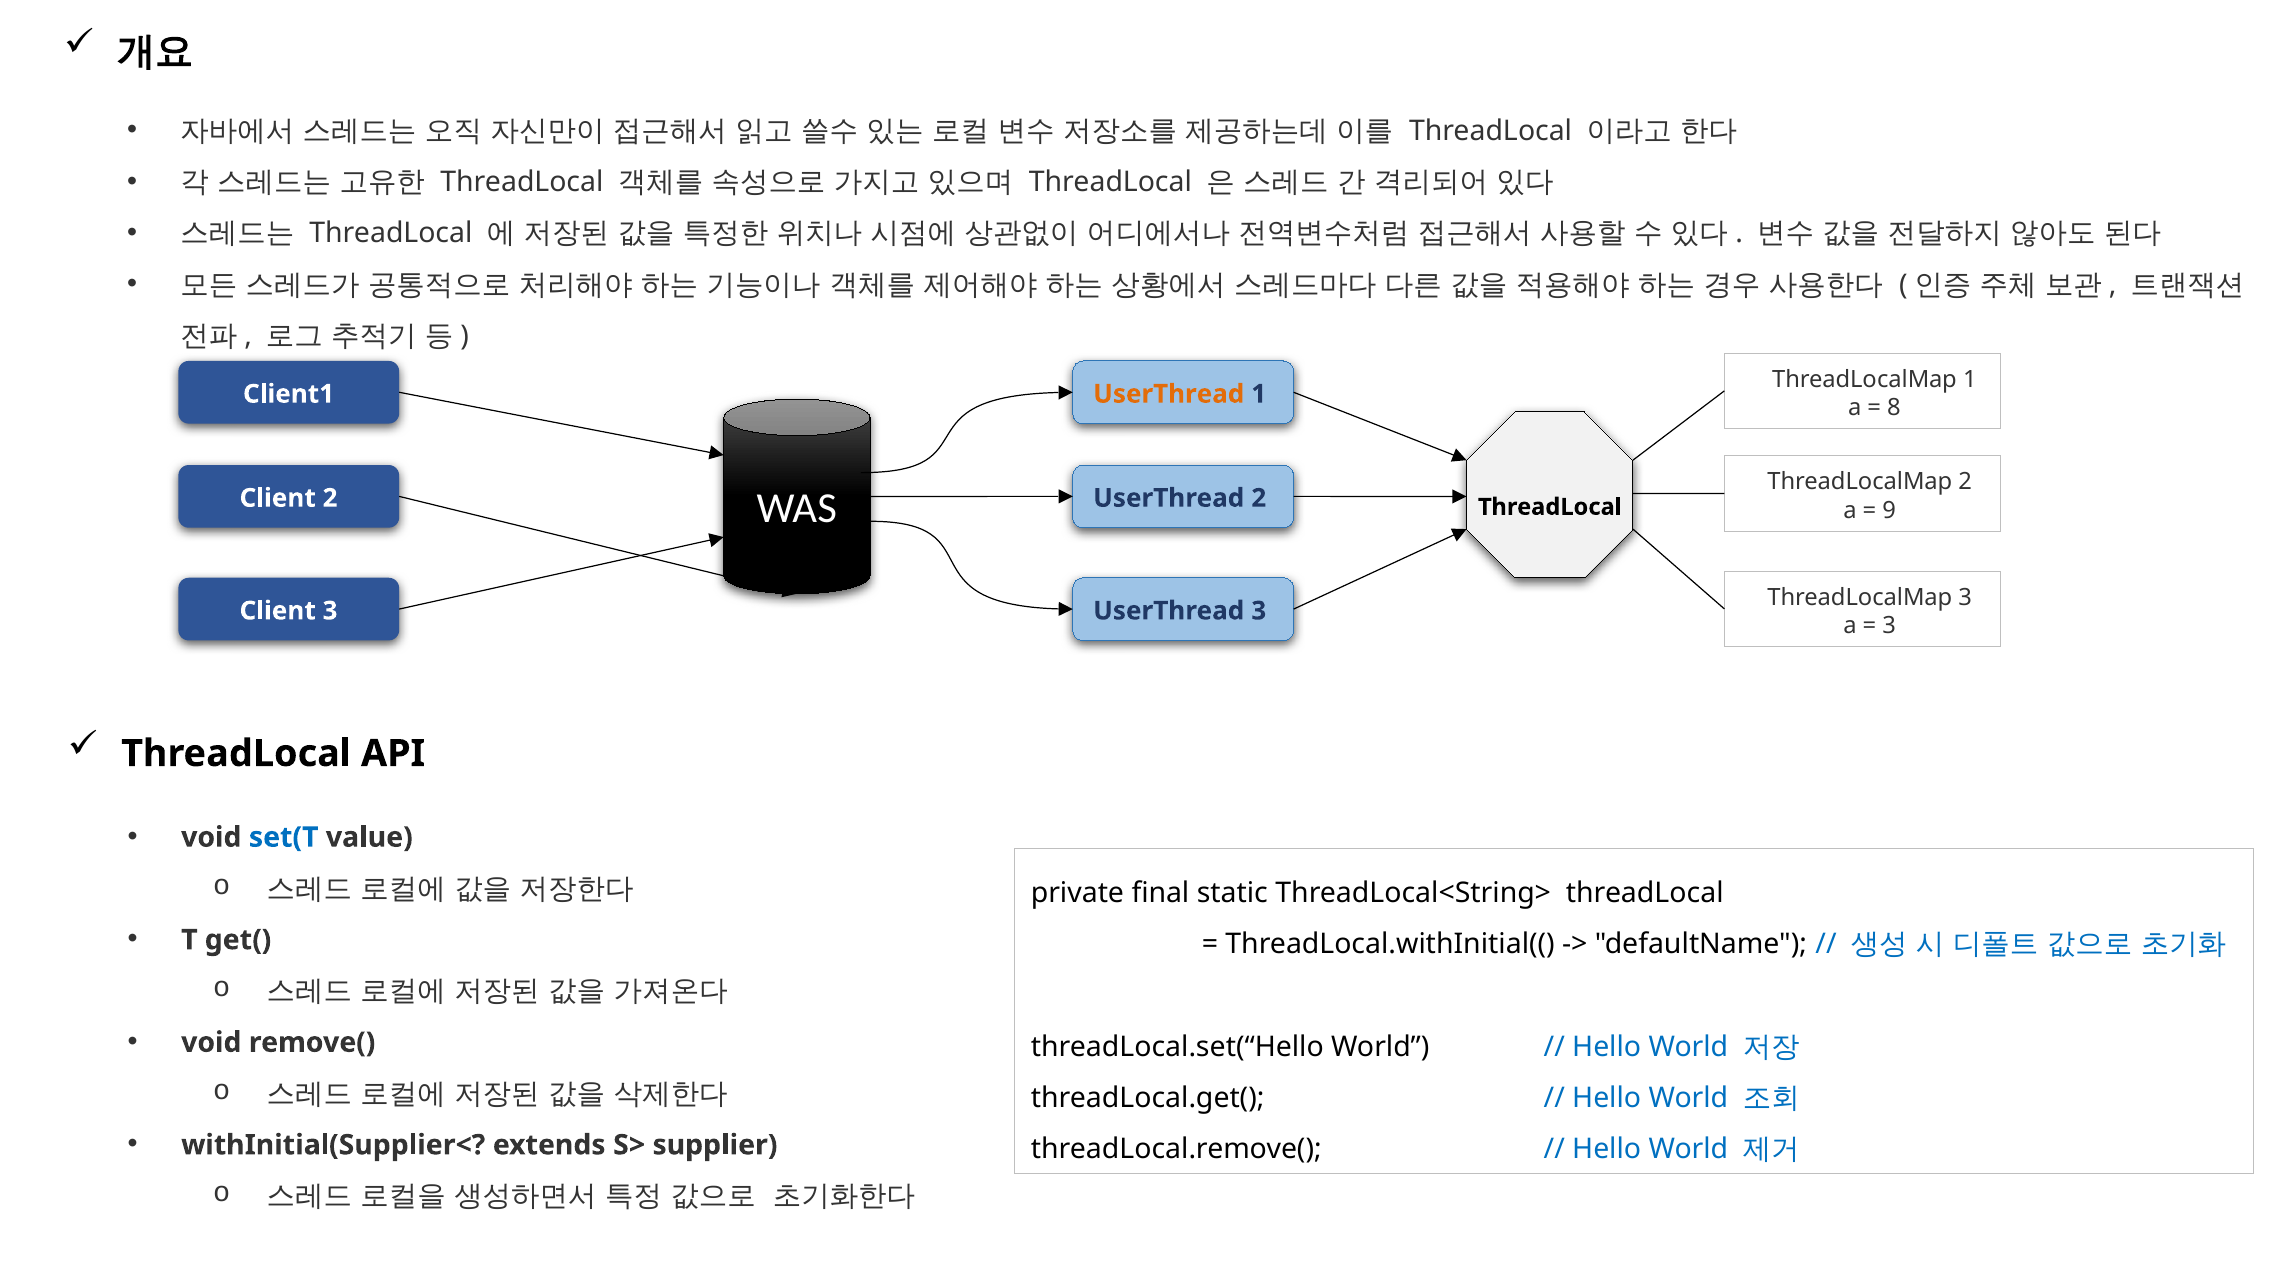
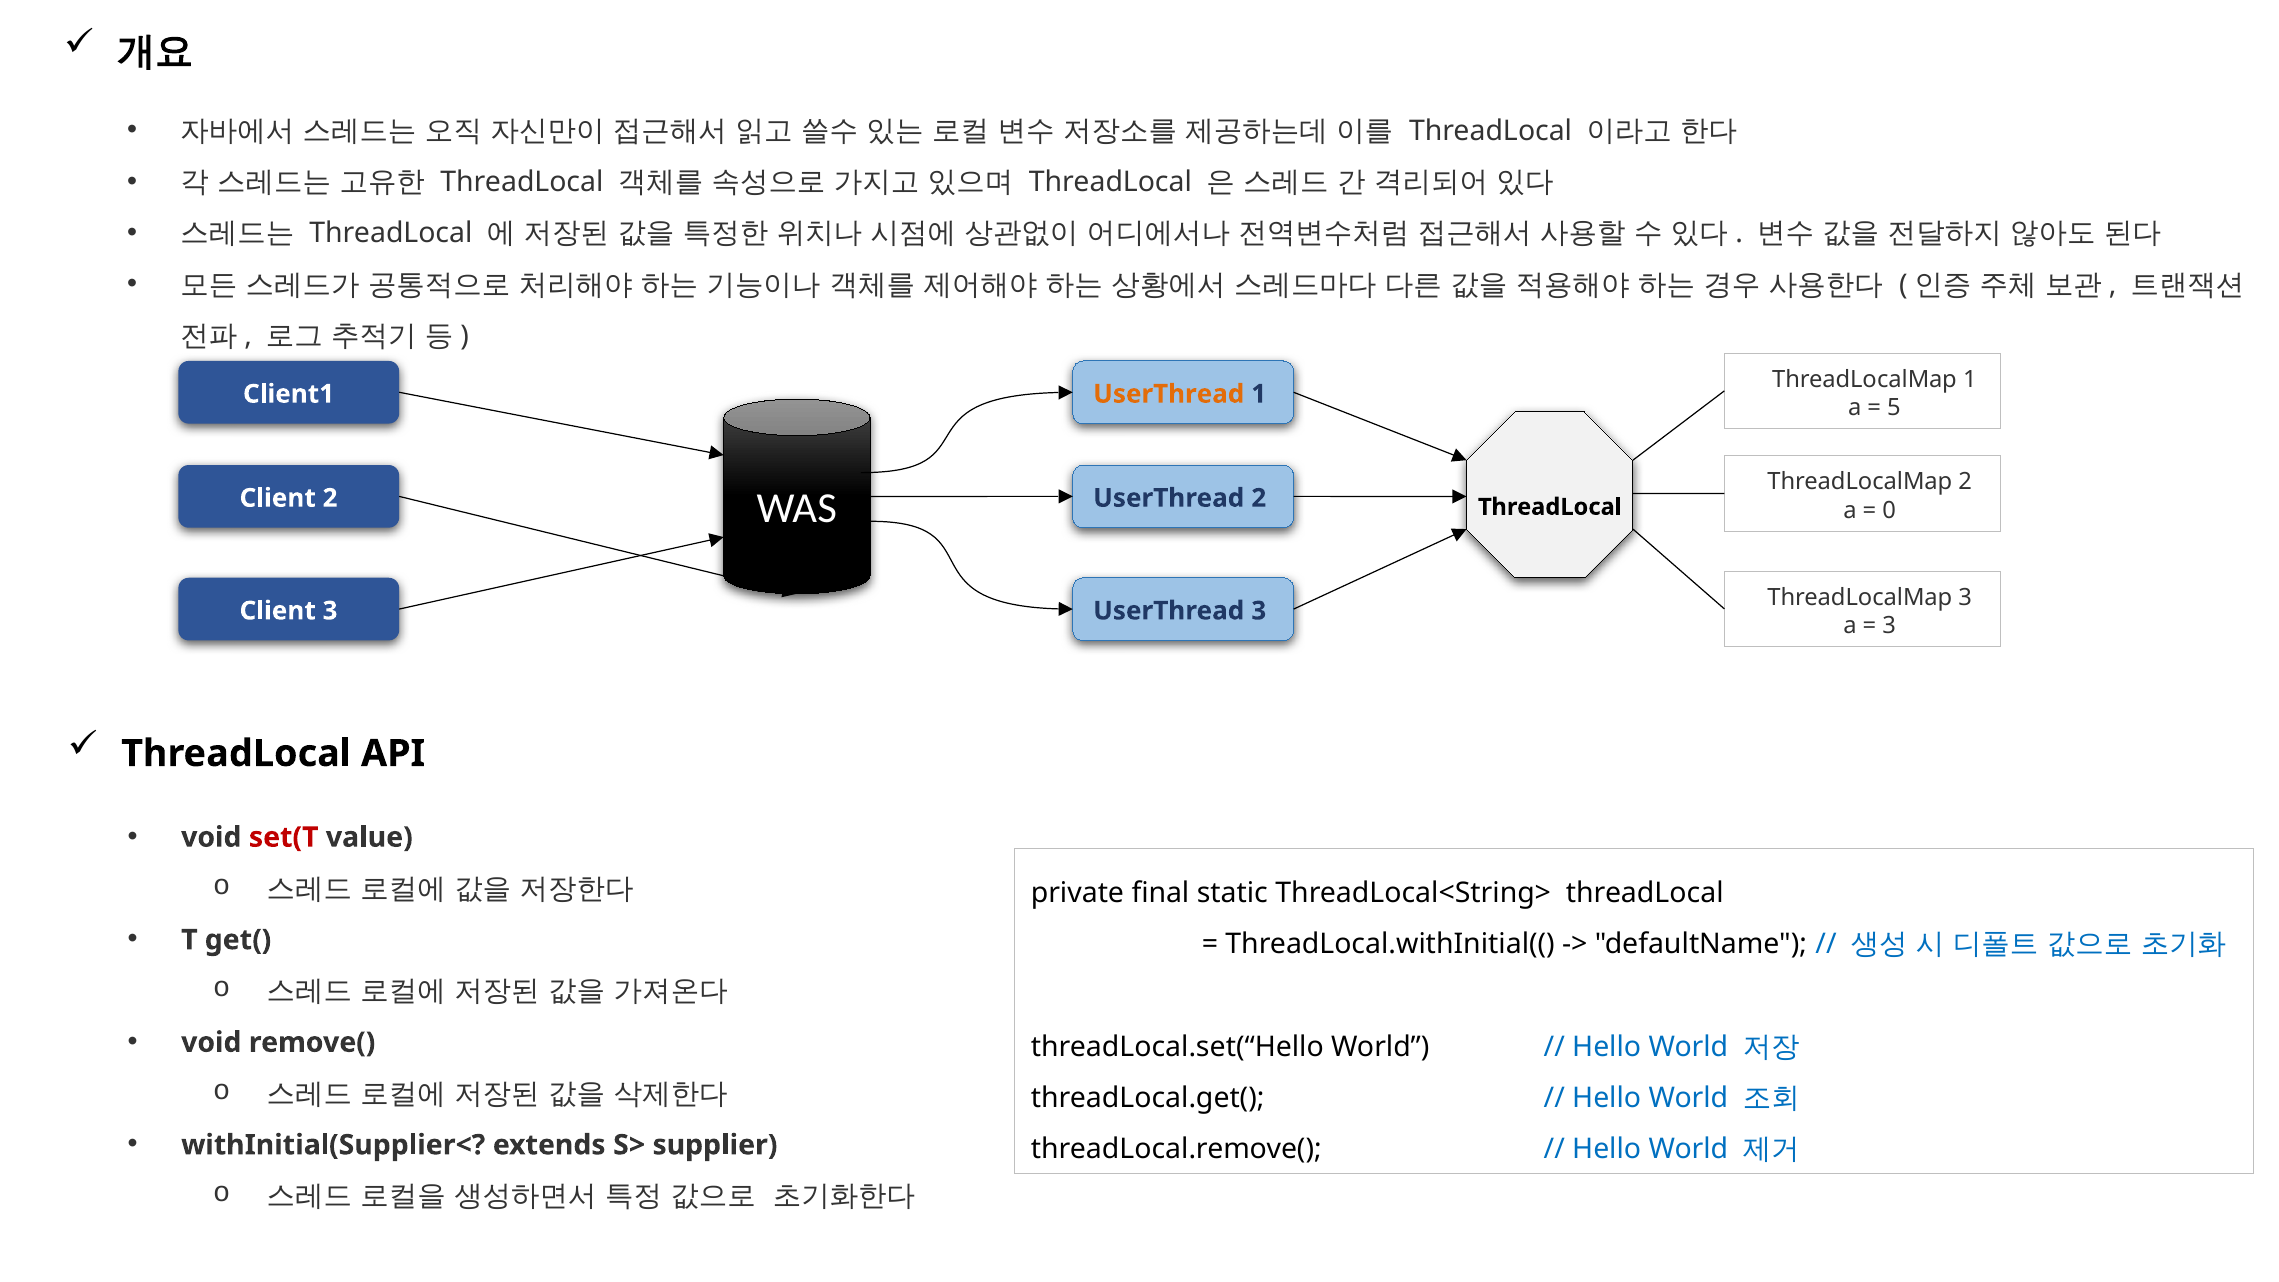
8: 8 -> 5
9: 9 -> 0
set(T colour: blue -> red
